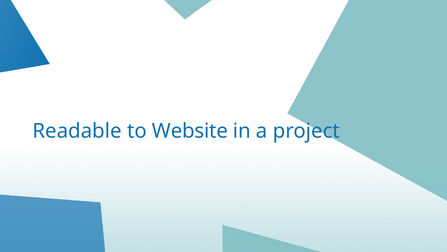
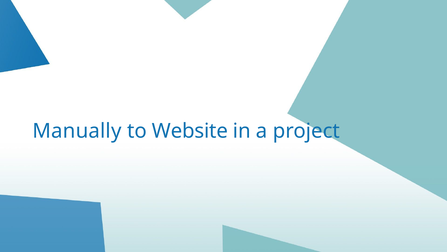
Readable: Readable -> Manually
